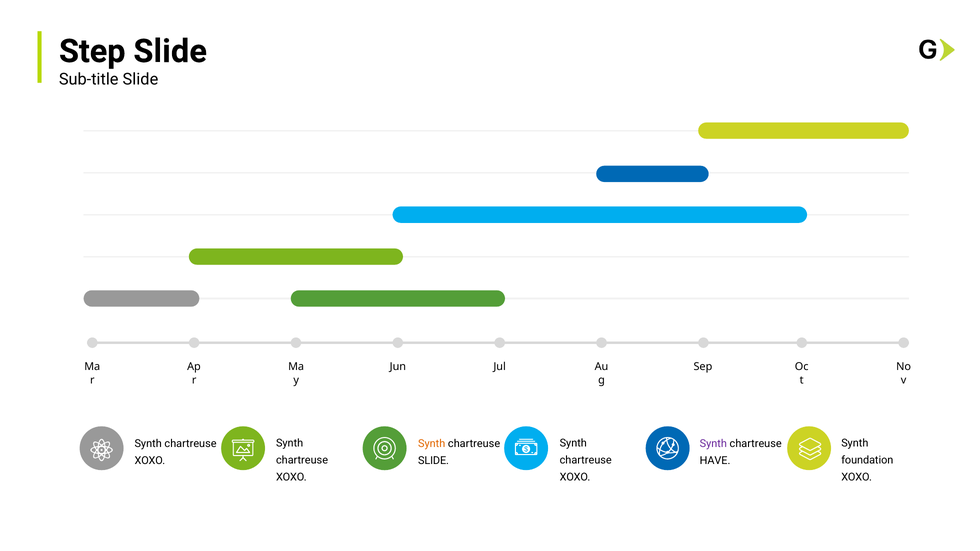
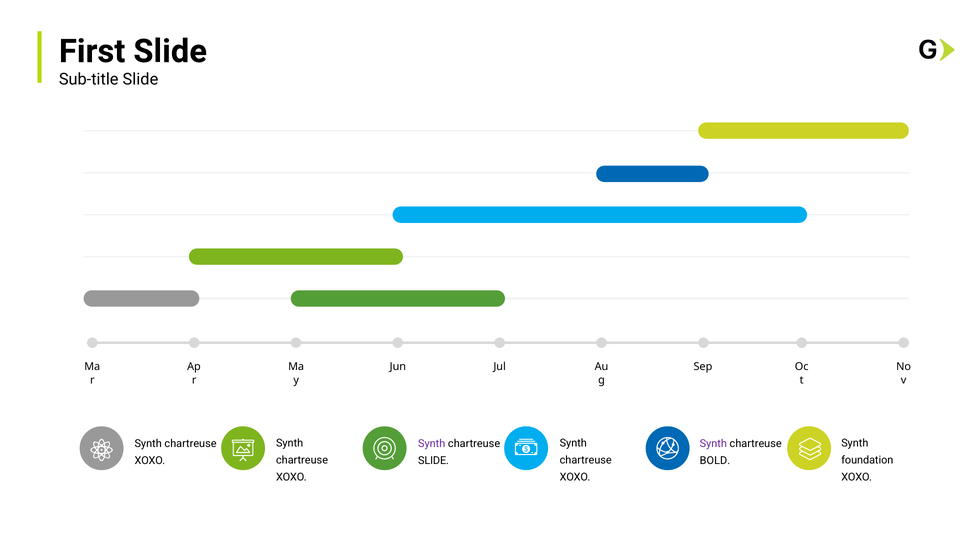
Step: Step -> First
Synth at (432, 444) colour: orange -> purple
HAVE: HAVE -> BOLD
